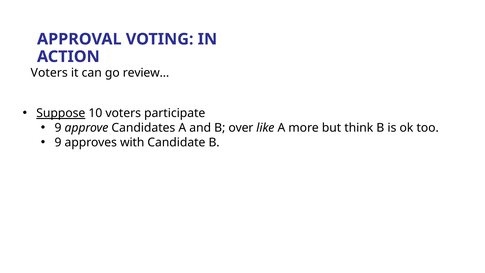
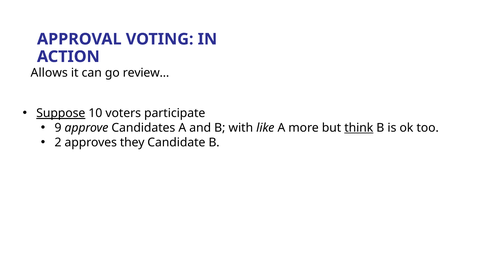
Voters at (49, 73): Voters -> Allows
over: over -> with
think underline: none -> present
9 at (58, 142): 9 -> 2
with: with -> they
